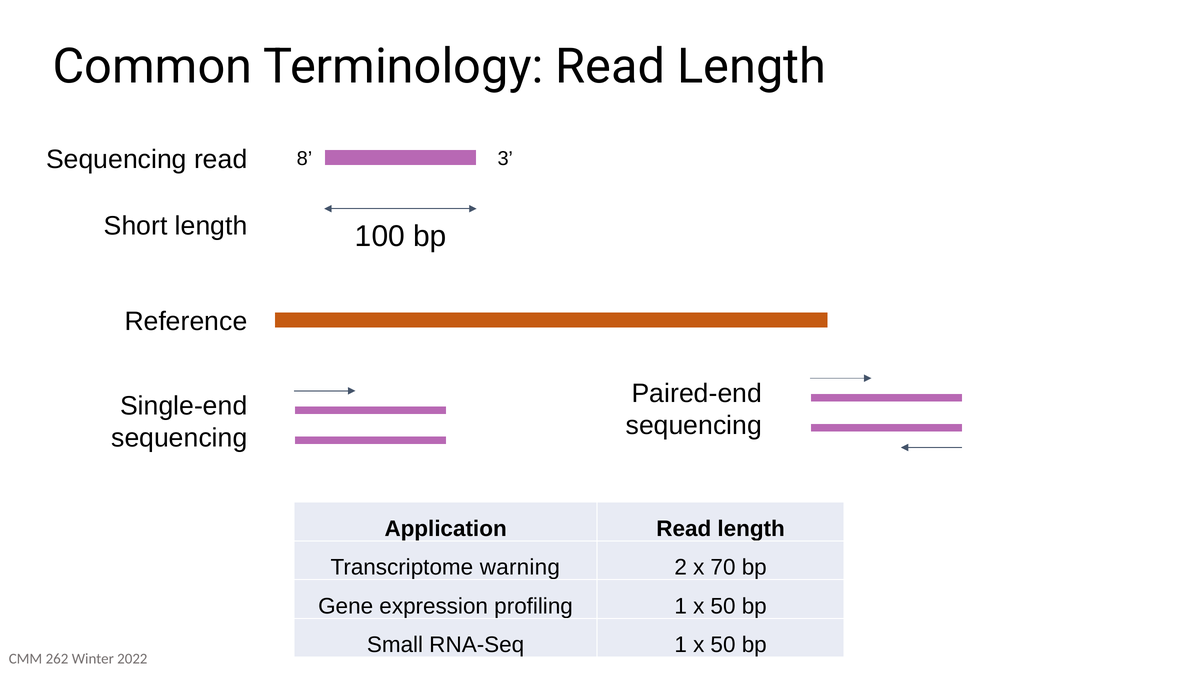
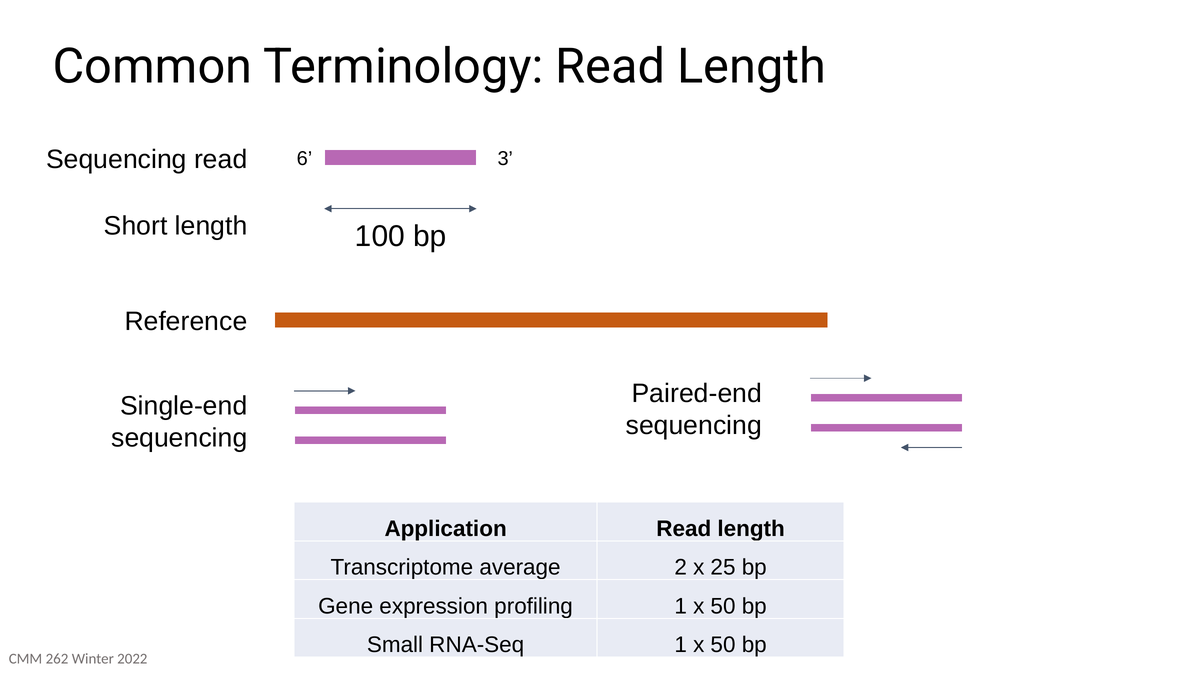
8: 8 -> 6
warning: warning -> average
70: 70 -> 25
